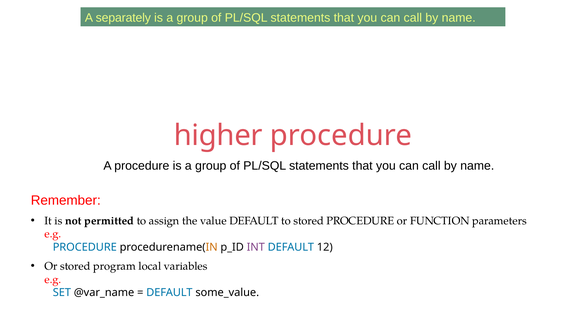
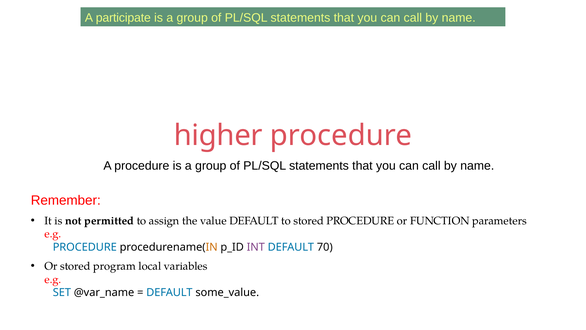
separately: separately -> participate
12: 12 -> 70
